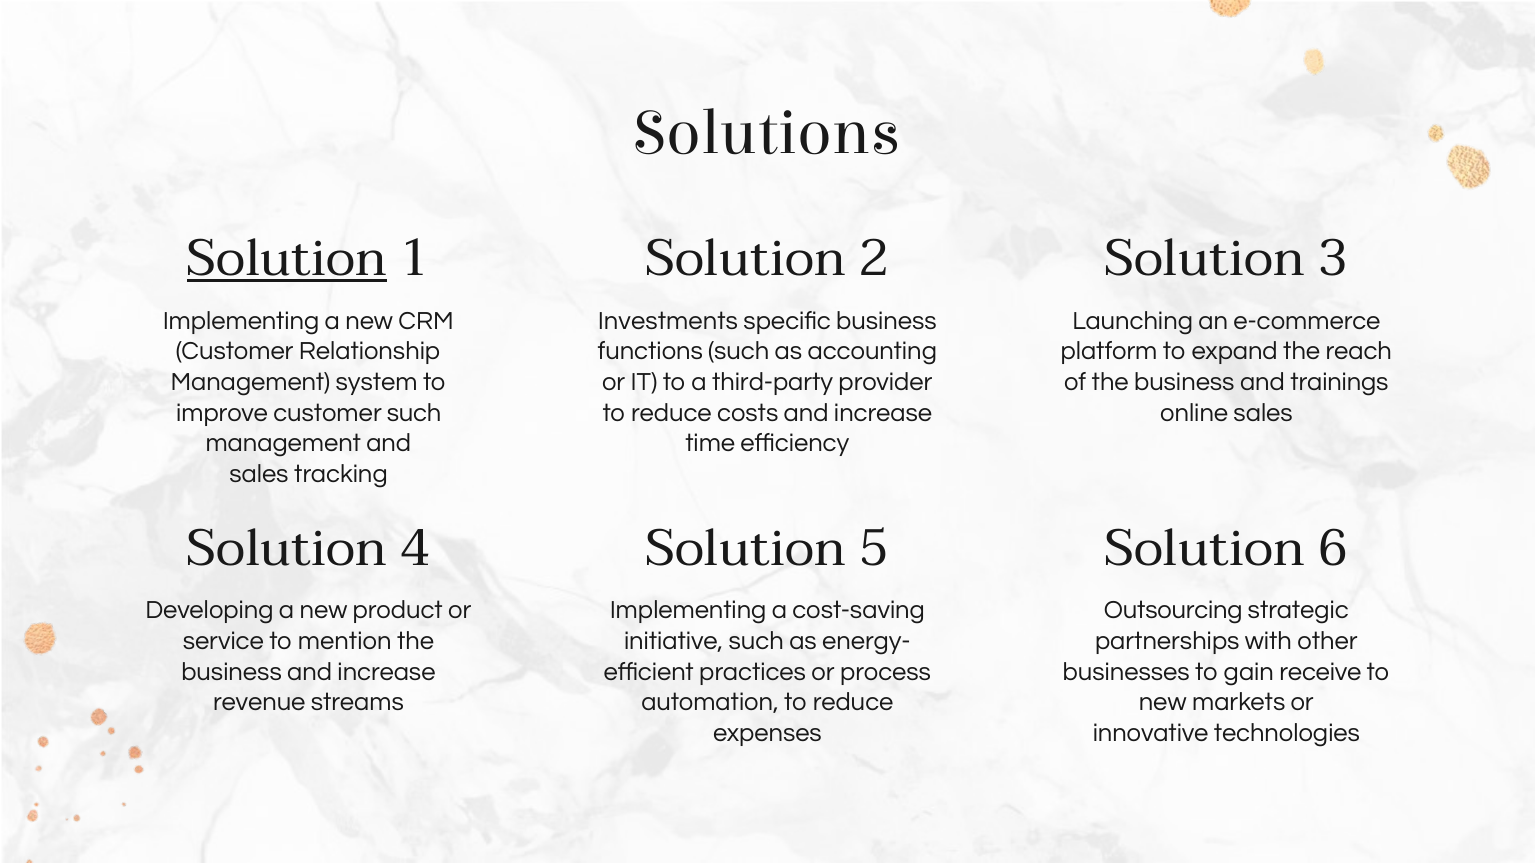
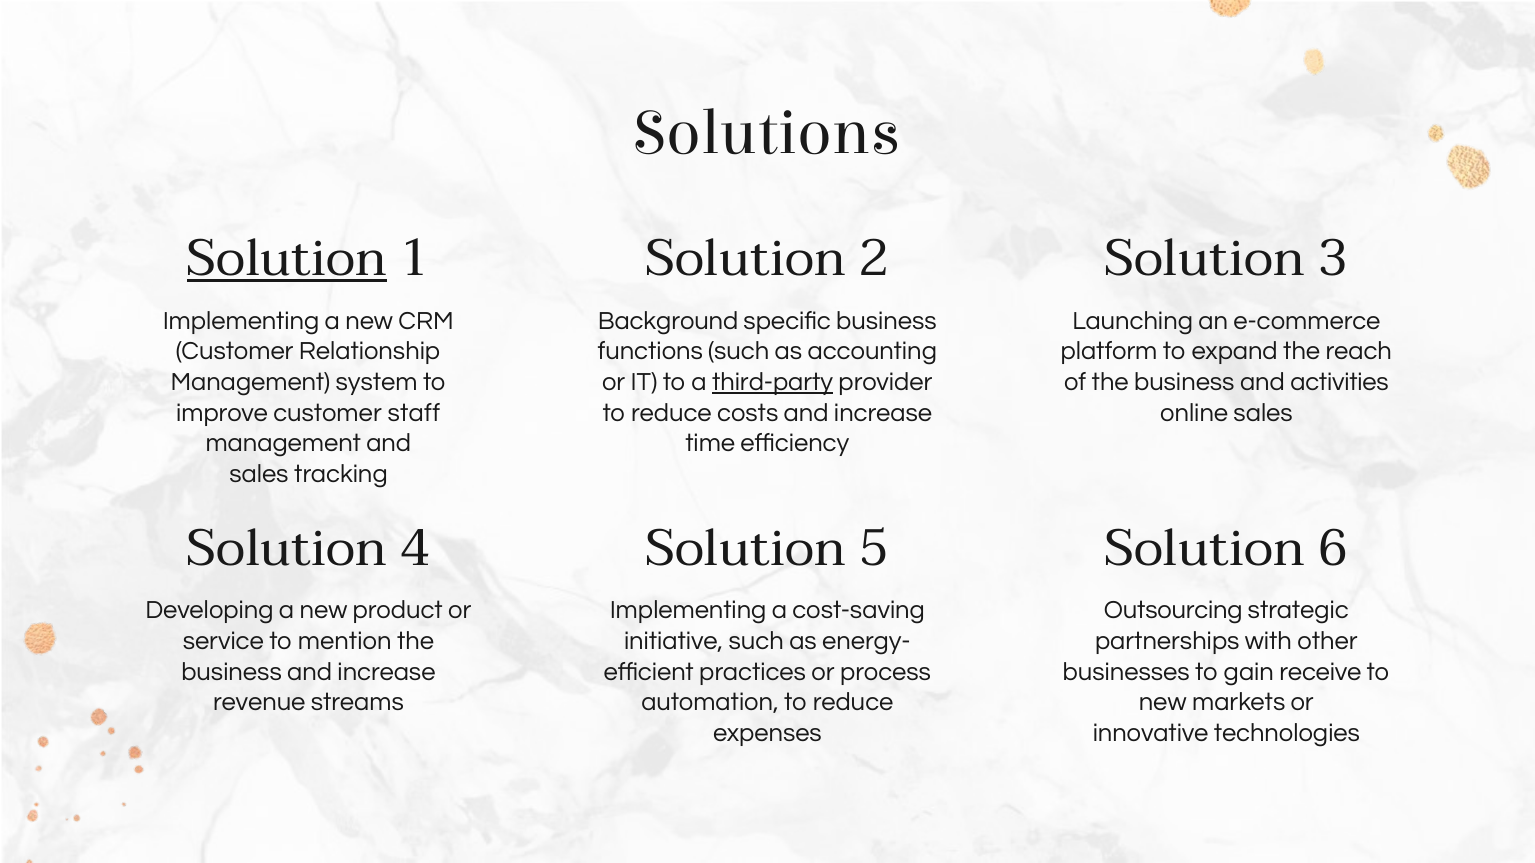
Investments: Investments -> Background
third-party underline: none -> present
trainings: trainings -> activities
customer such: such -> staff
